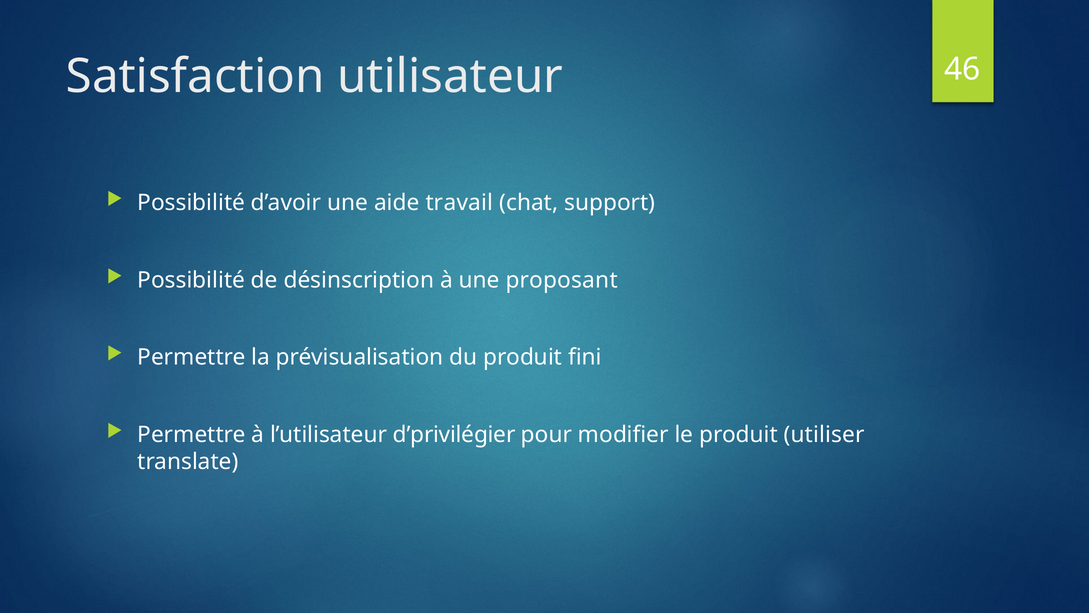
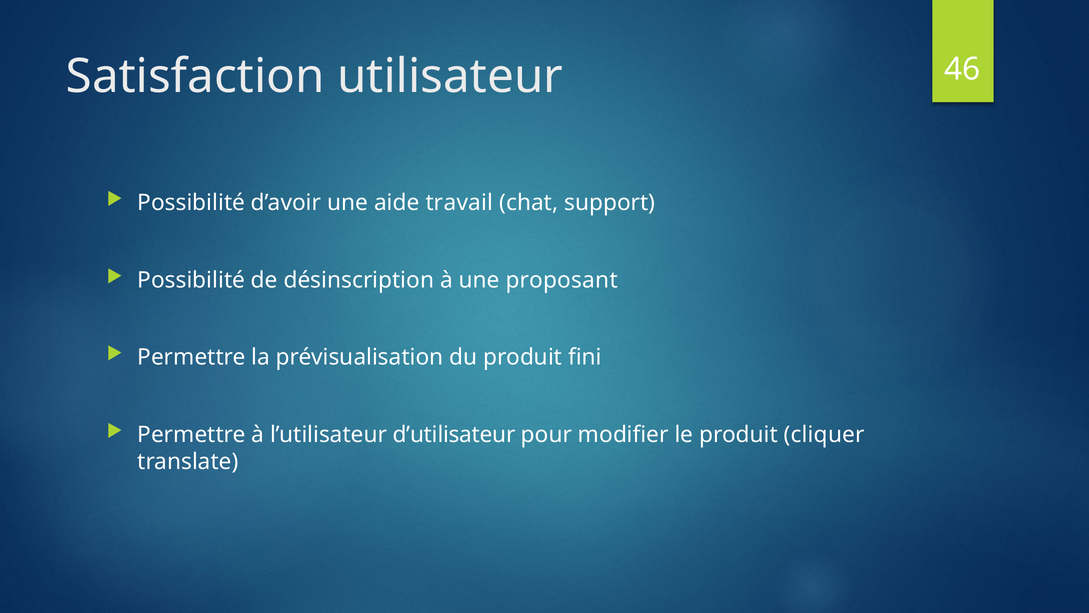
d’privilégier: d’privilégier -> d’utilisateur
utiliser: utiliser -> cliquer
